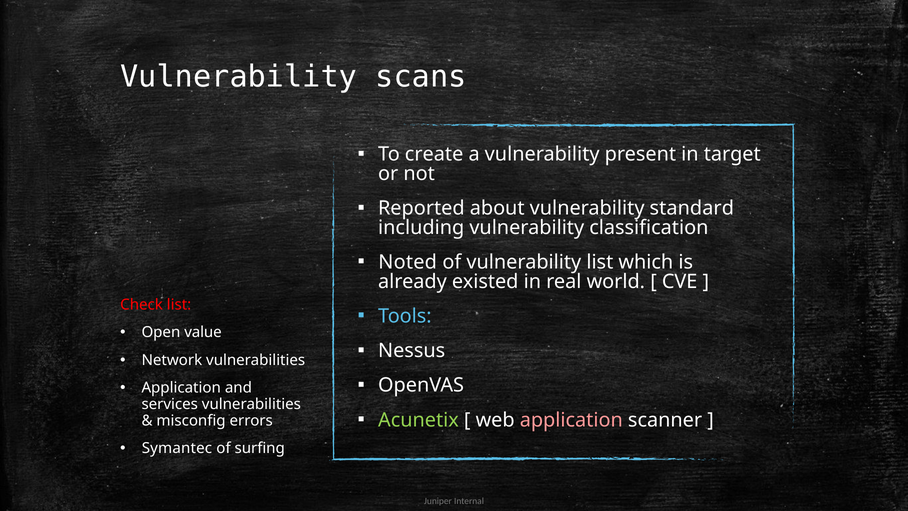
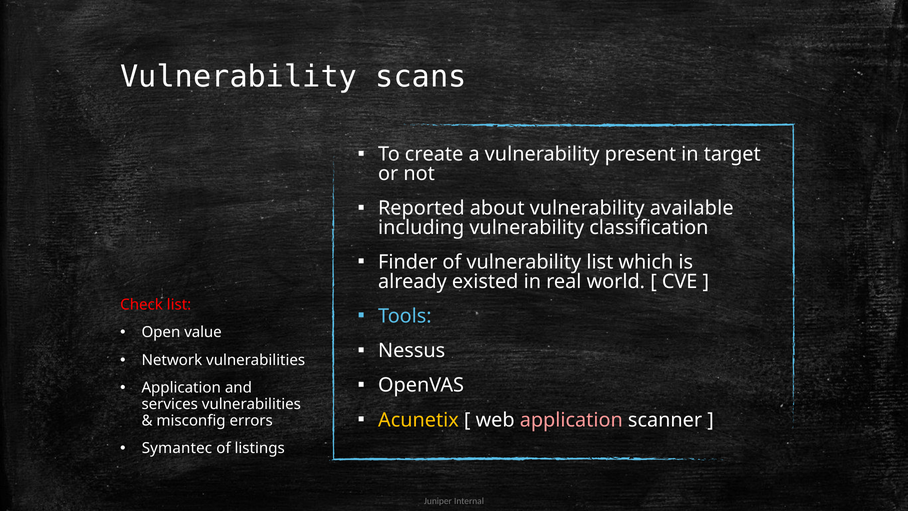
standard: standard -> available
Noted: Noted -> Finder
Acunetix colour: light green -> yellow
surfing: surfing -> listings
